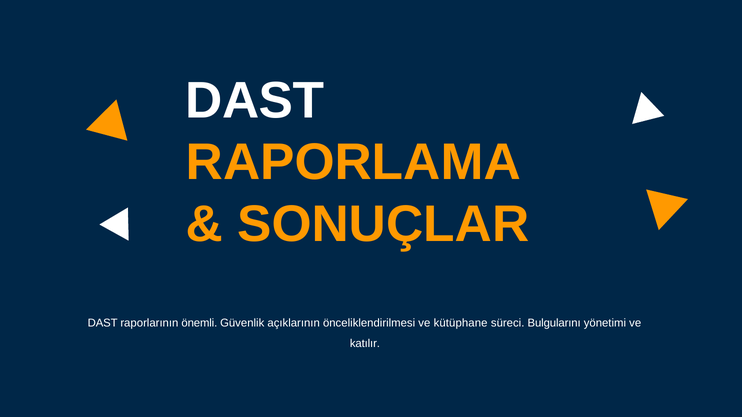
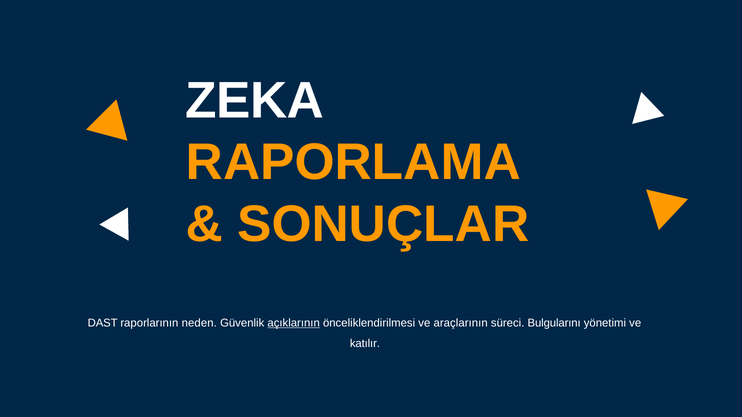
DAST at (255, 101): DAST -> ZEKA
önemli: önemli -> neden
açıklarının underline: none -> present
kütüphane: kütüphane -> araçlarının
